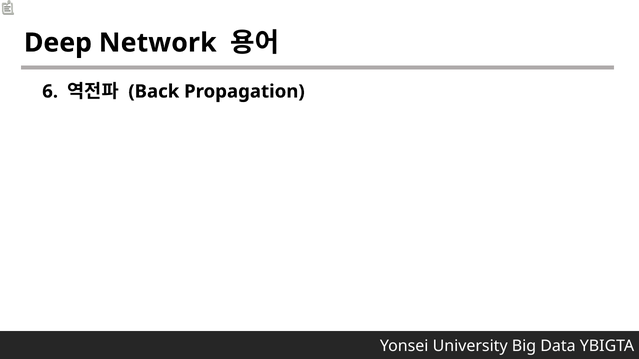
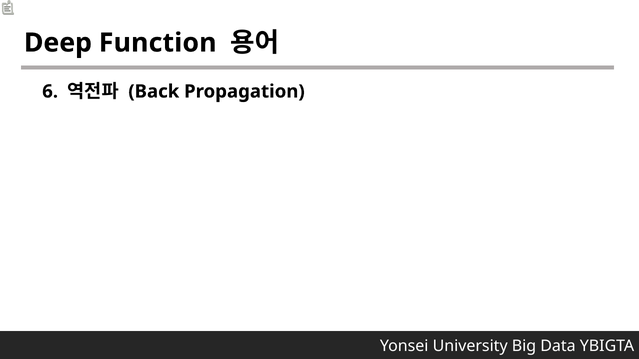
Network: Network -> Function
